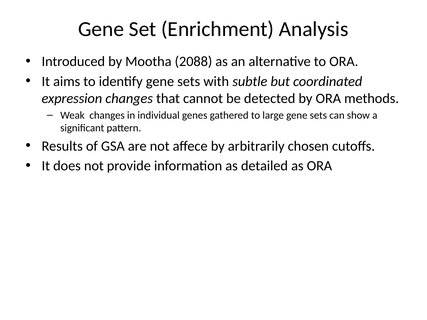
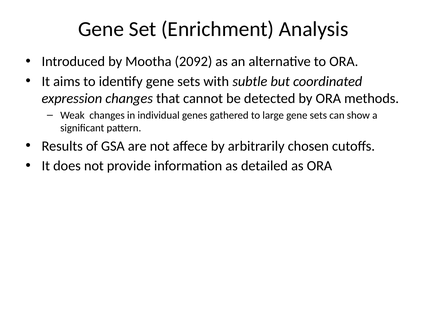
2088: 2088 -> 2092
